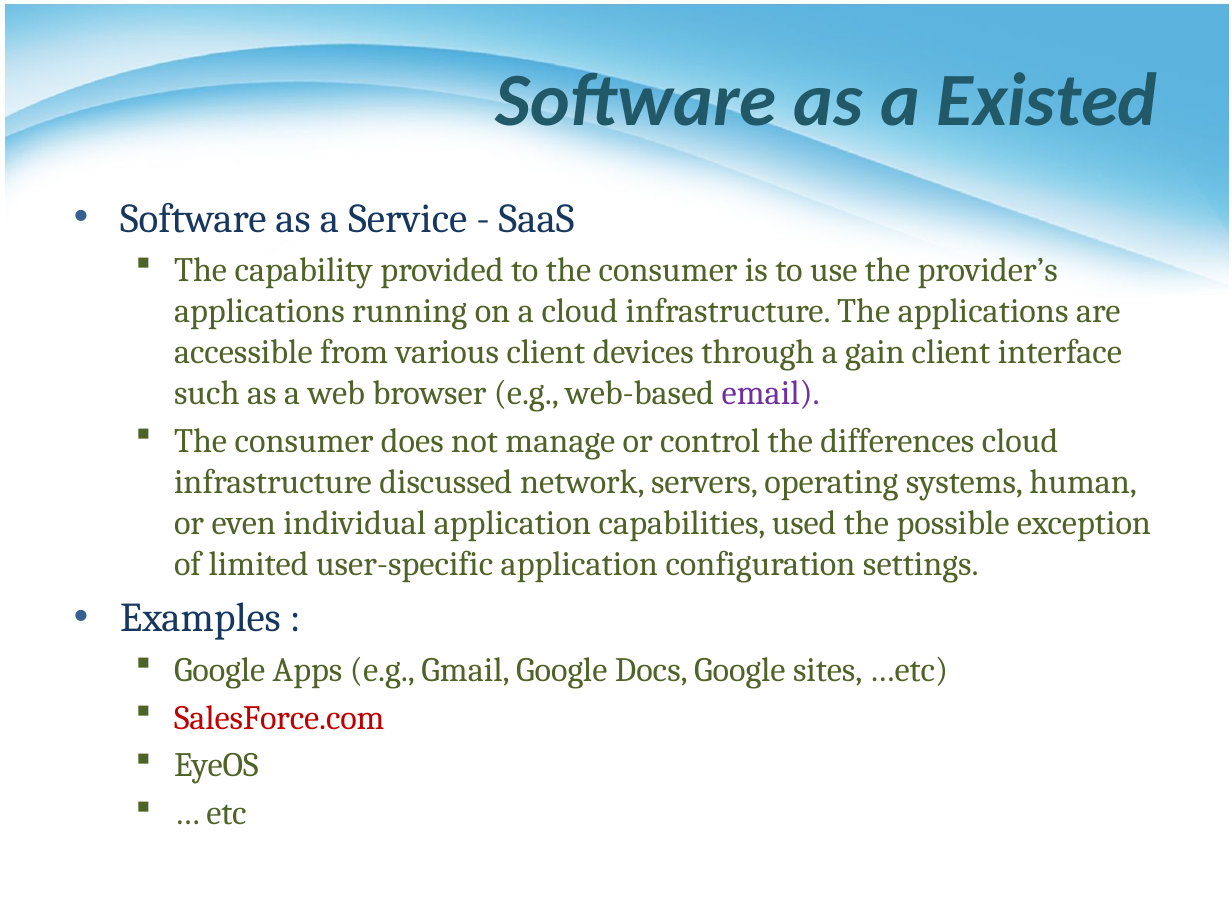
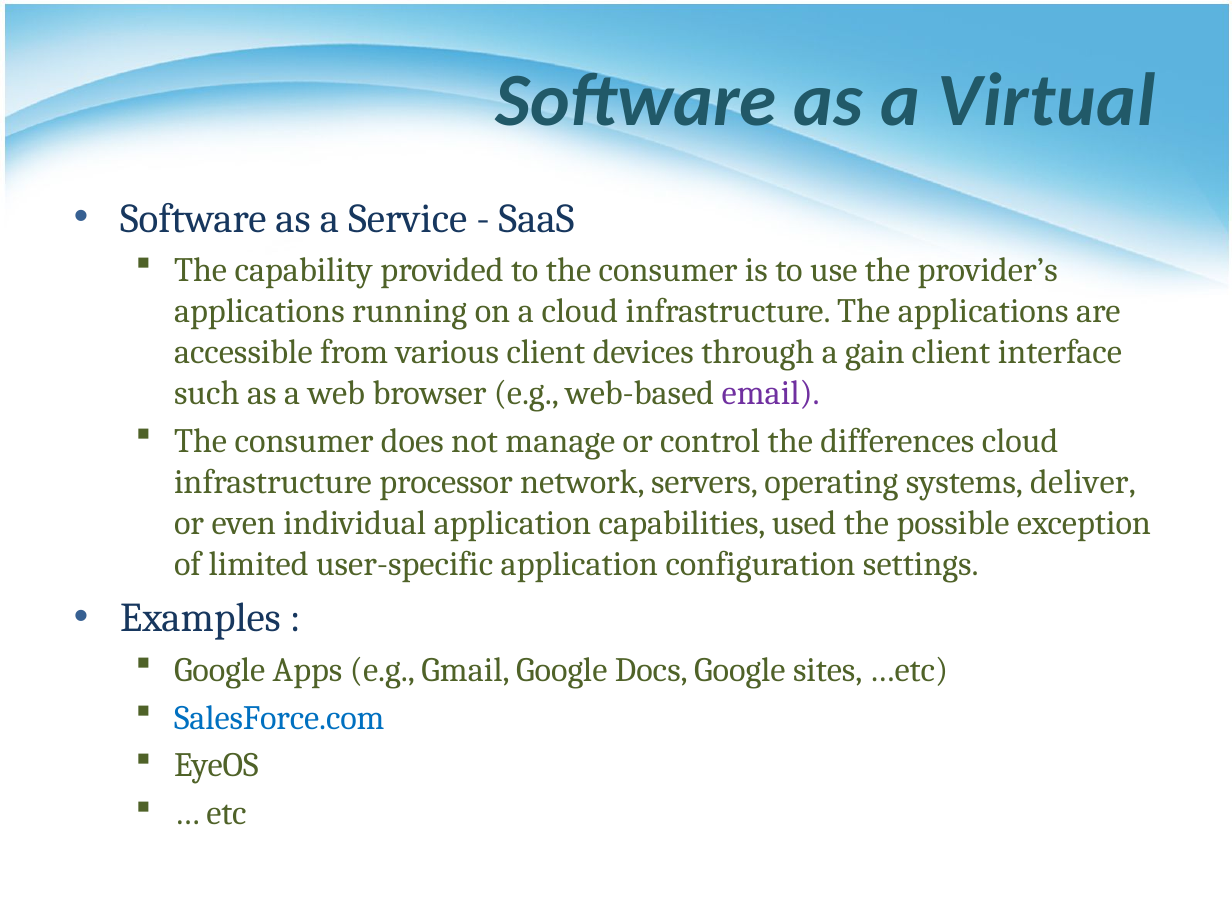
Existed: Existed -> Virtual
discussed: discussed -> processor
human: human -> deliver
SalesForce.com colour: red -> blue
